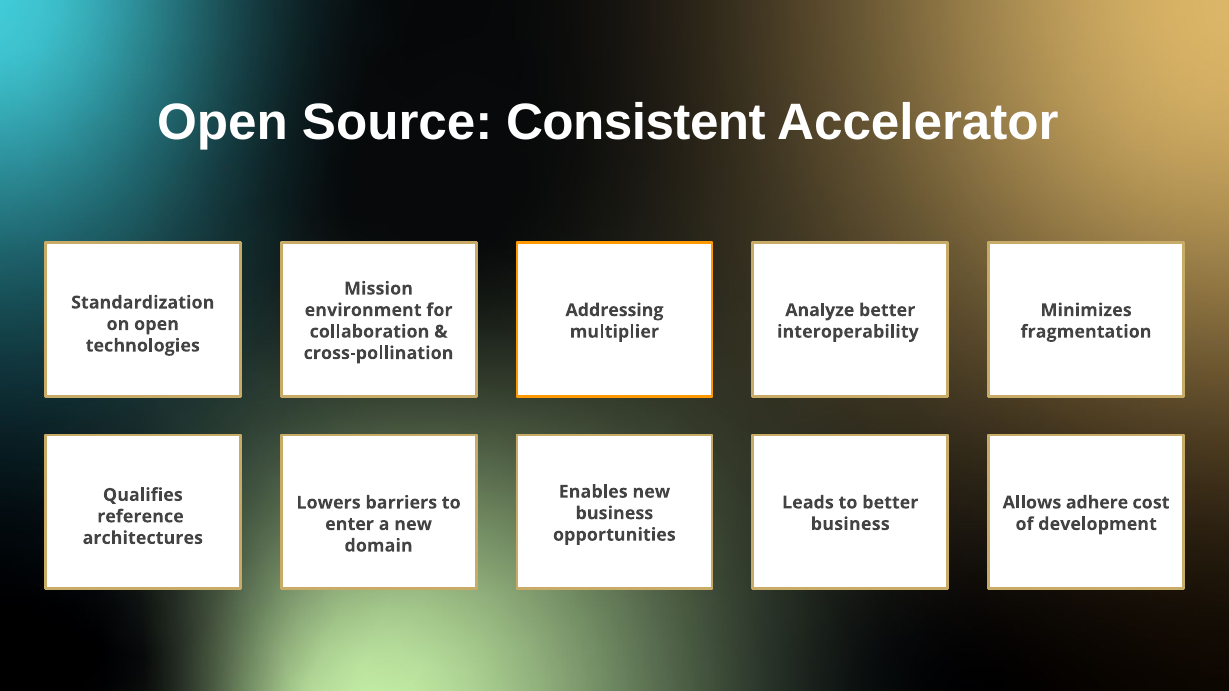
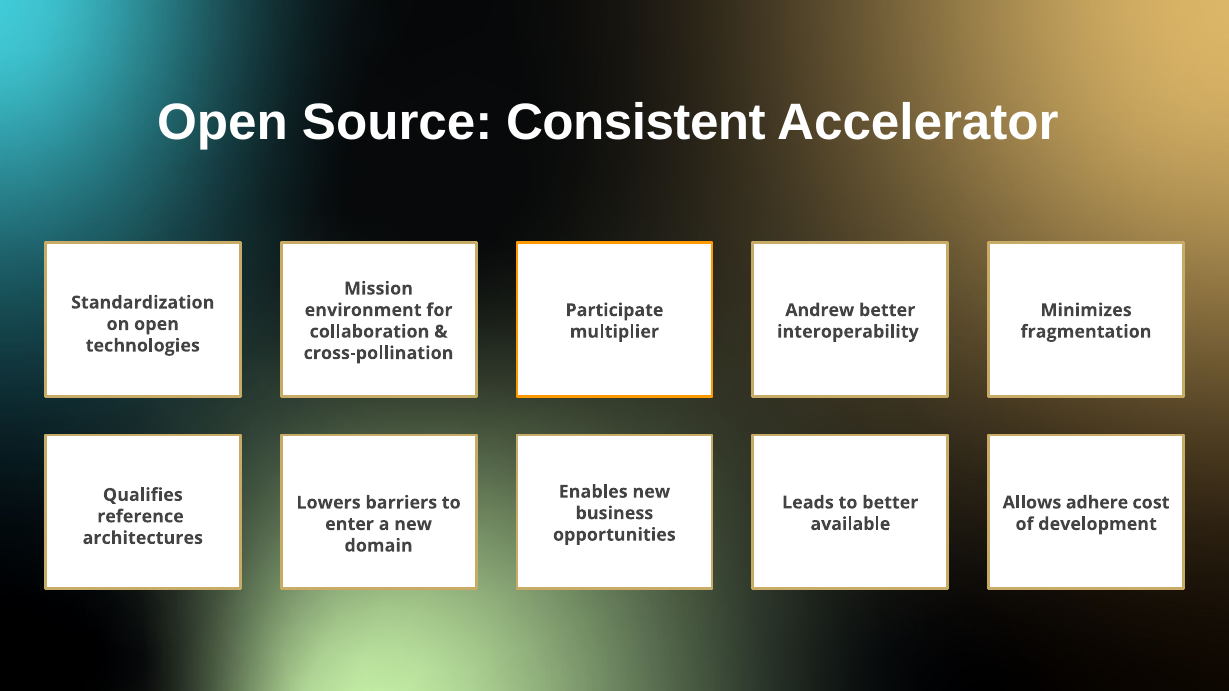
Addressing: Addressing -> Participate
Analyze: Analyze -> Andrew
business at (850, 524): business -> available
